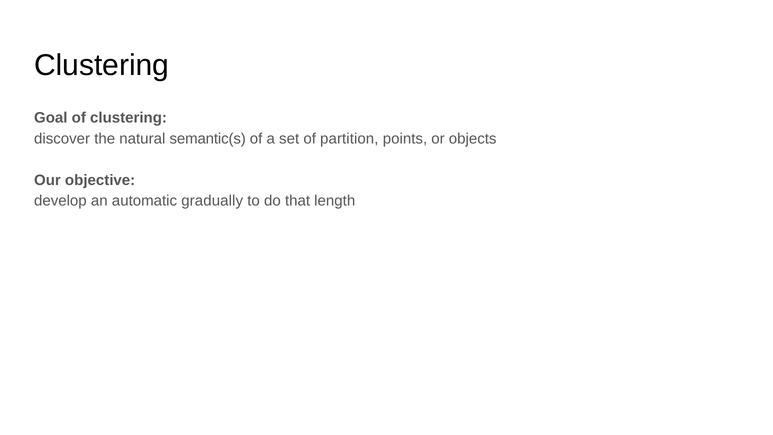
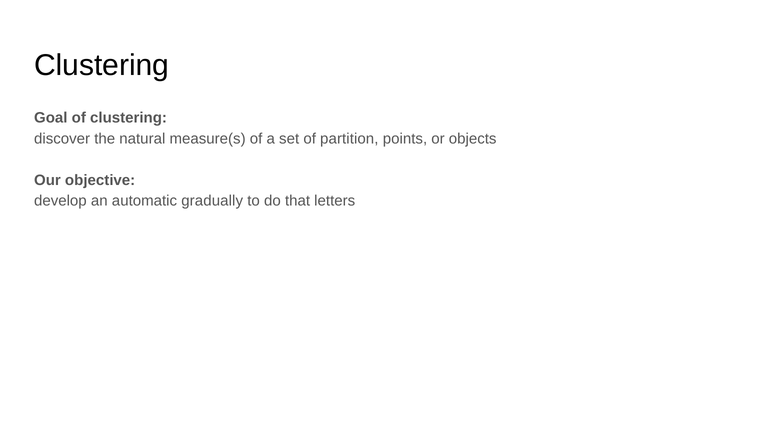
semantic(s: semantic(s -> measure(s
length: length -> letters
